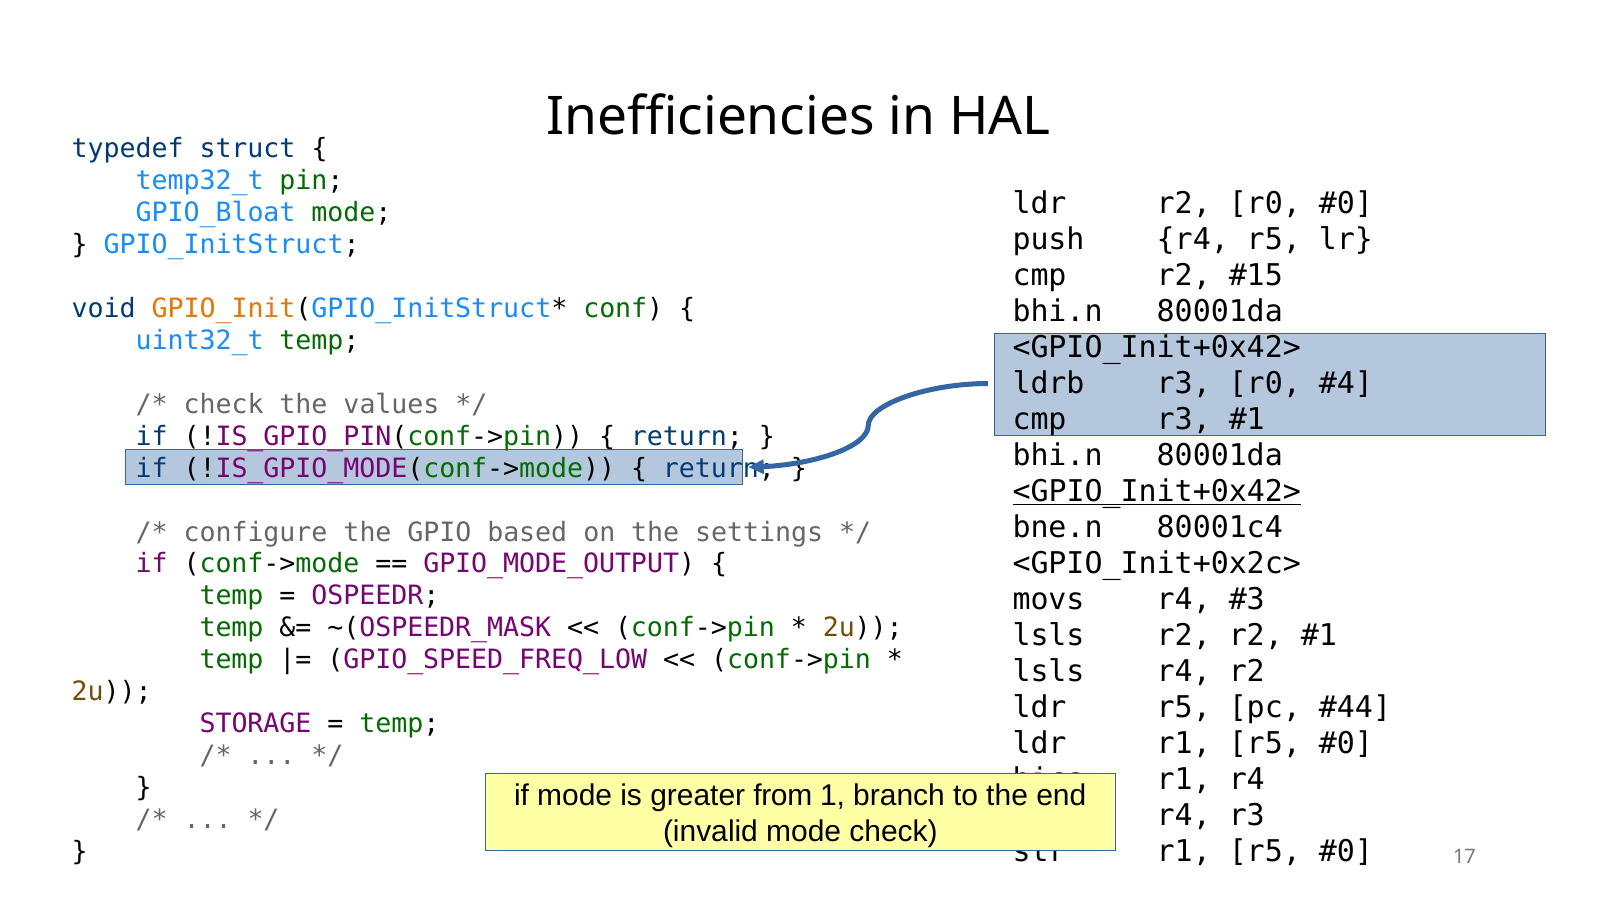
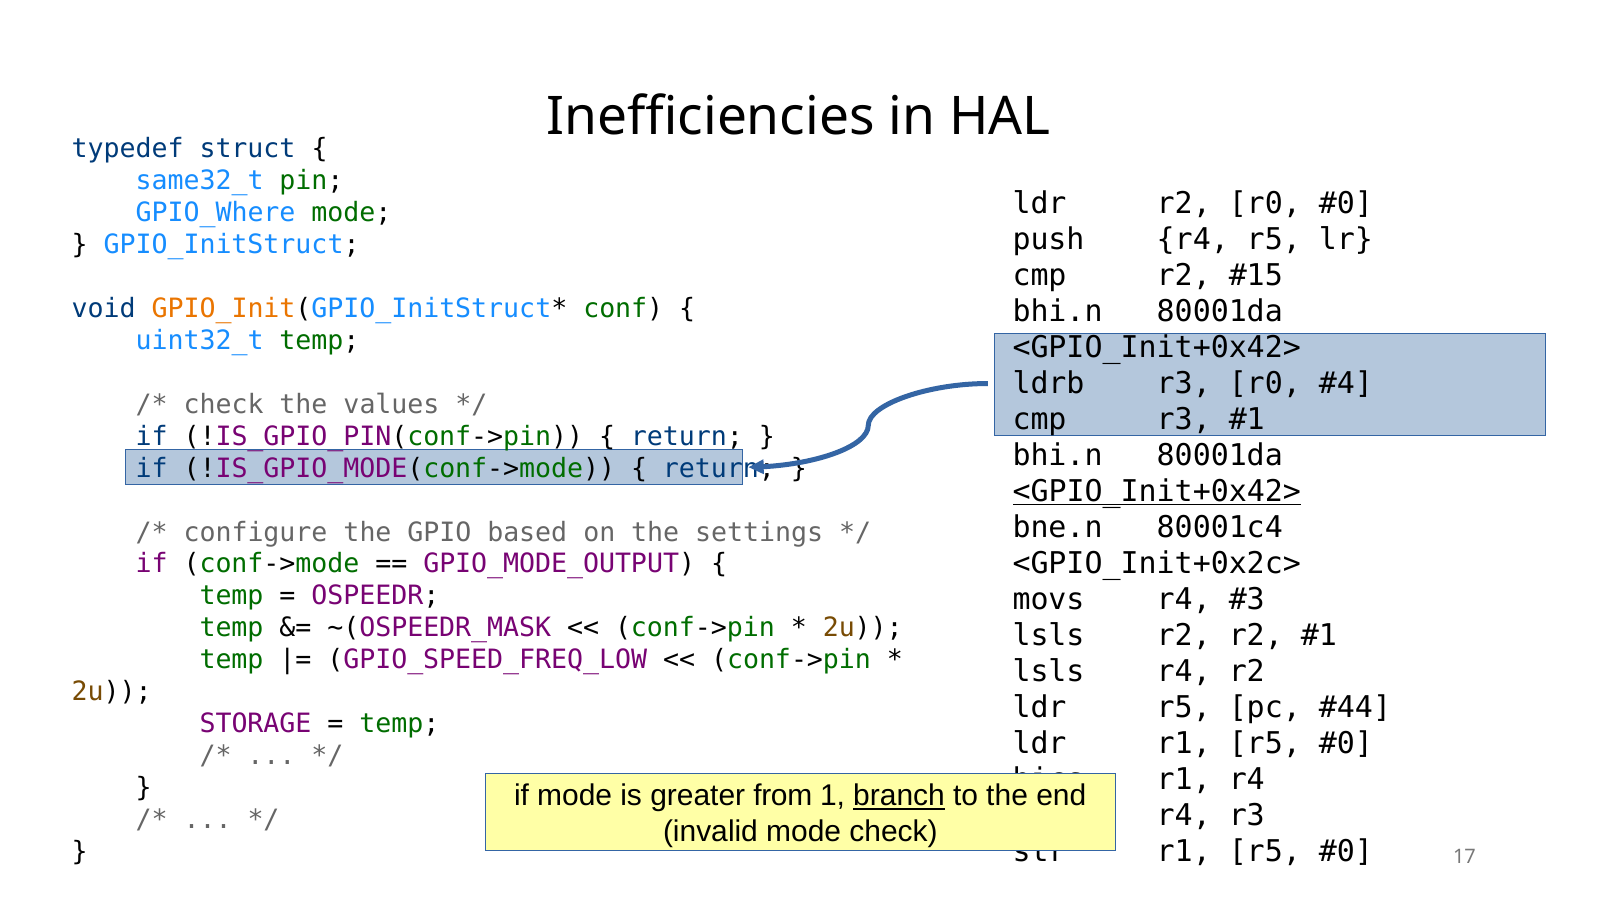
temp32_t: temp32_t -> same32_t
GPIO_Bloat: GPIO_Bloat -> GPIO_Where
branch underline: none -> present
